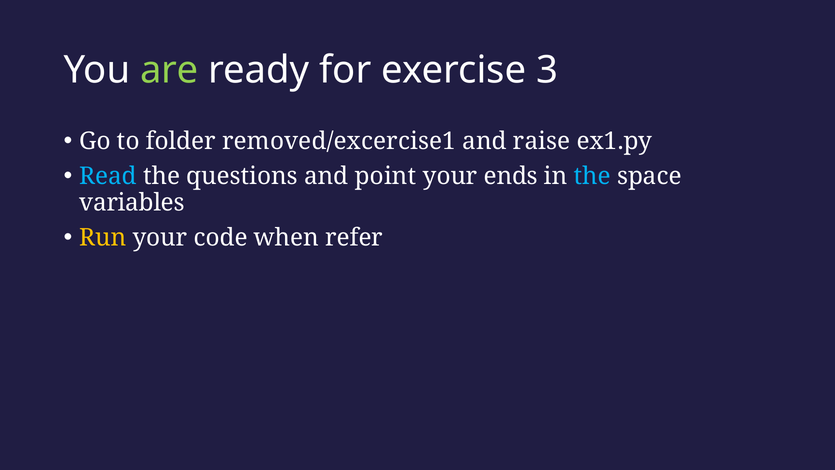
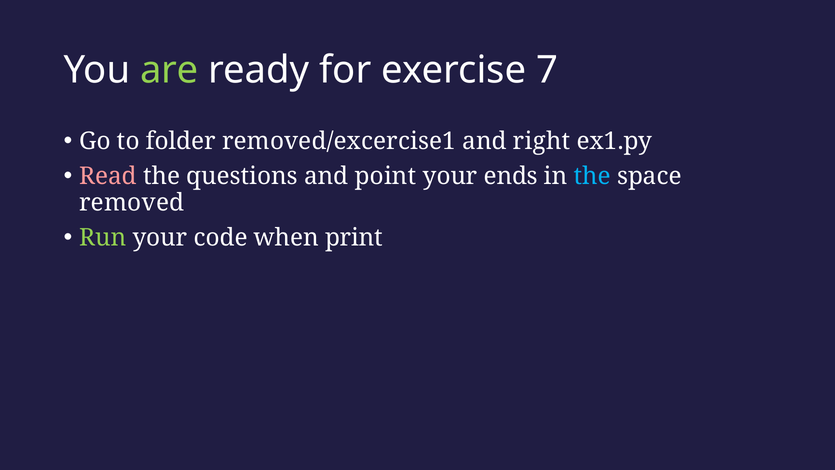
3: 3 -> 7
raise: raise -> right
Read colour: light blue -> pink
variables: variables -> removed
Run colour: yellow -> light green
refer: refer -> print
